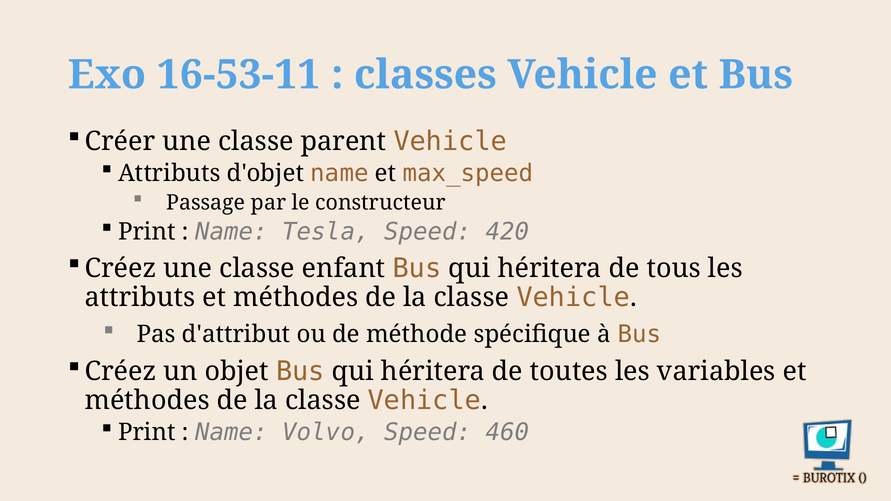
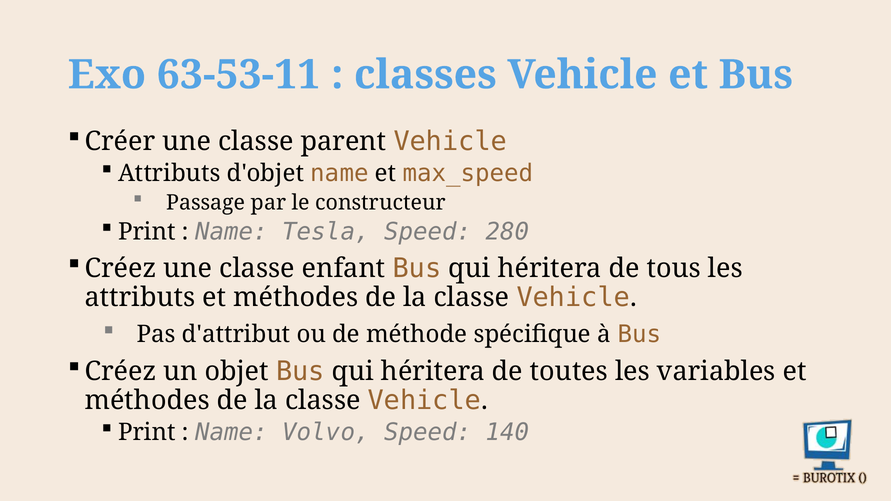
16-53-11: 16-53-11 -> 63-53-11
420: 420 -> 280
460: 460 -> 140
